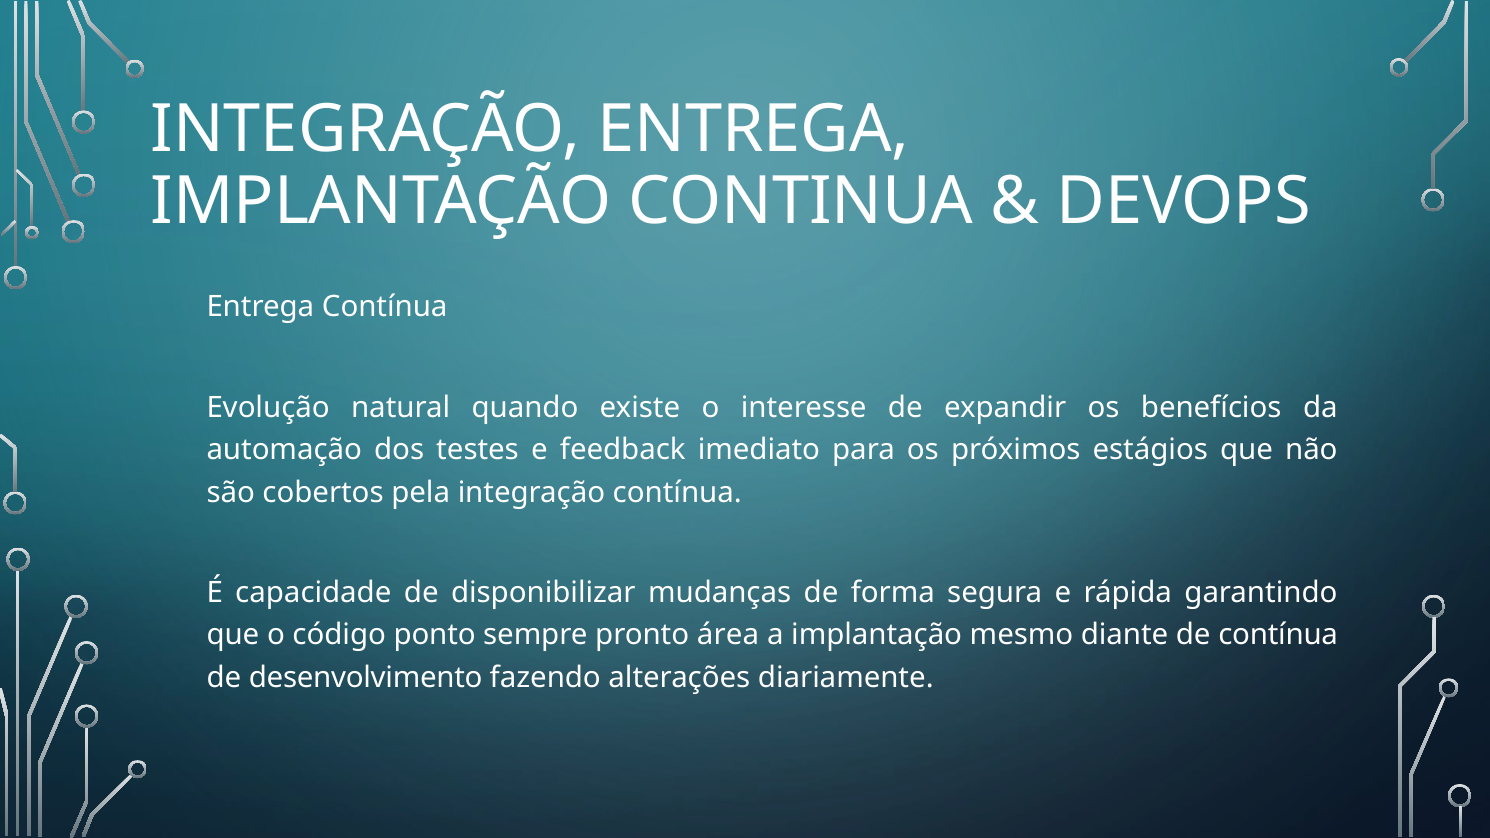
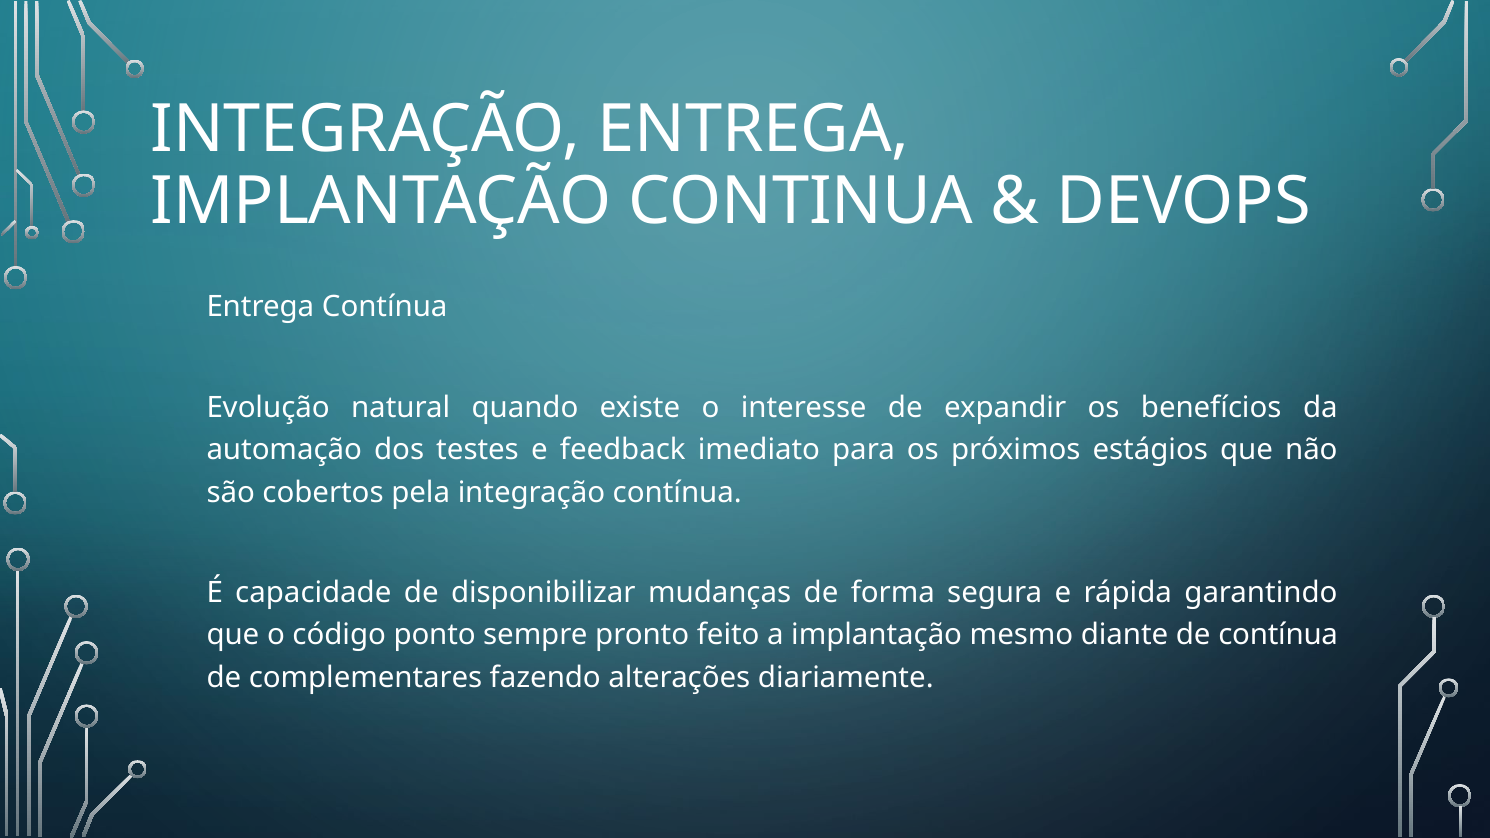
área: área -> feito
desenvolvimento: desenvolvimento -> complementares
